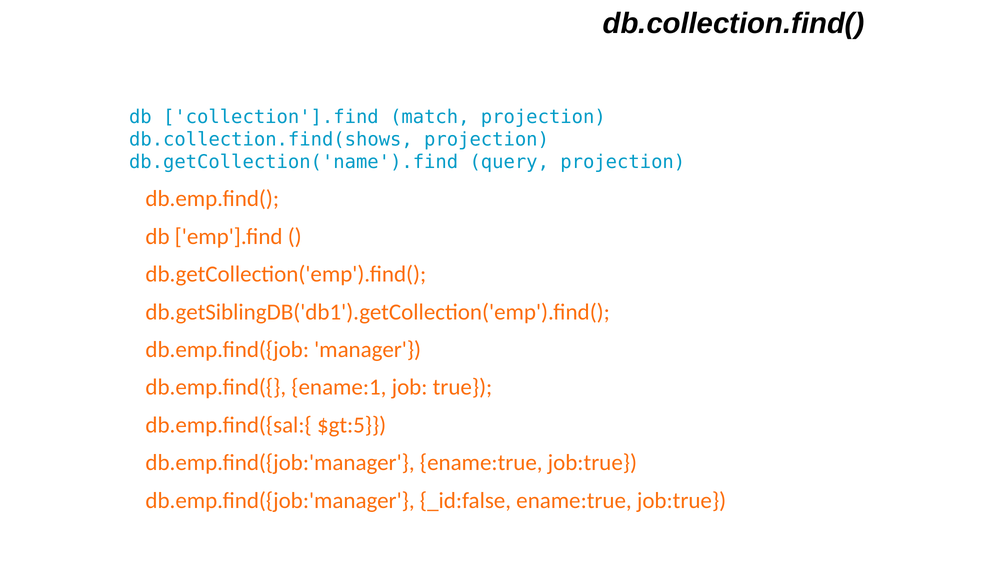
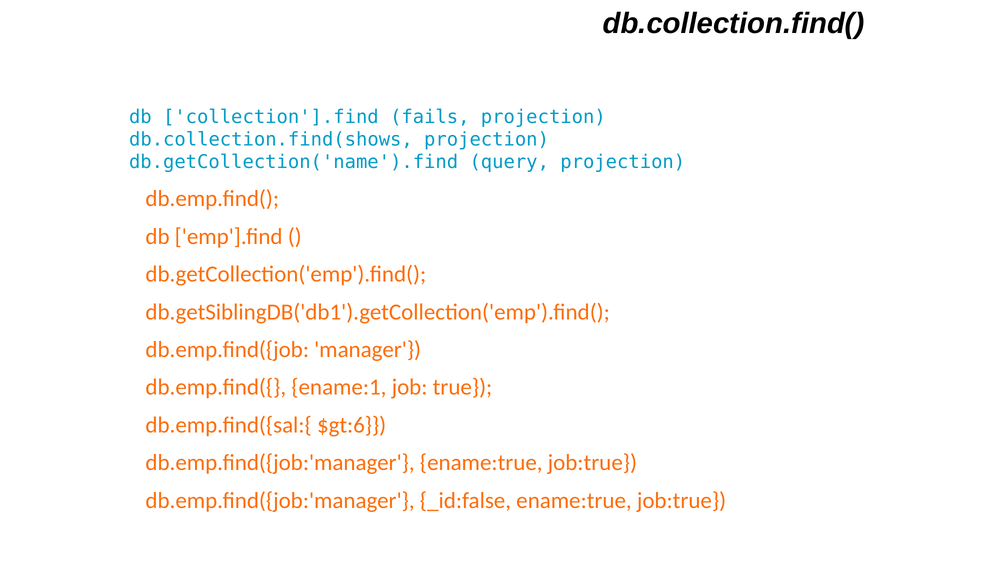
match: match -> fails
$gt:5: $gt:5 -> $gt:6
